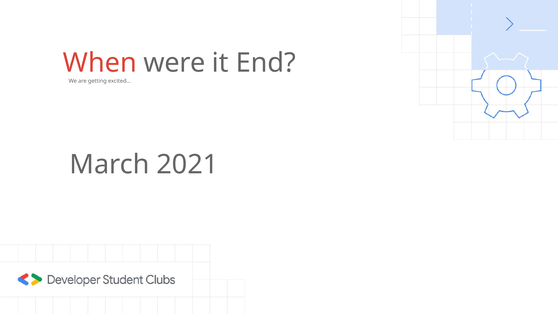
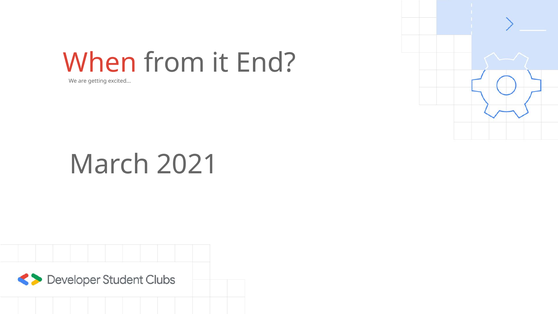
were: were -> from
